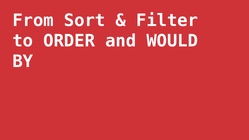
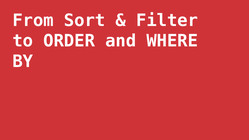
WOULD: WOULD -> WHERE
